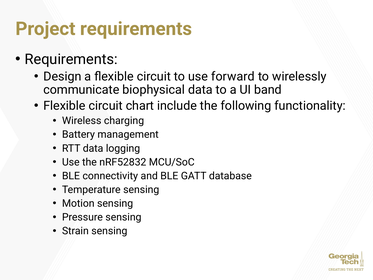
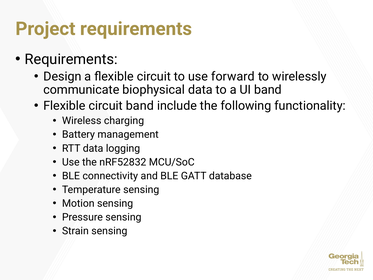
circuit chart: chart -> band
